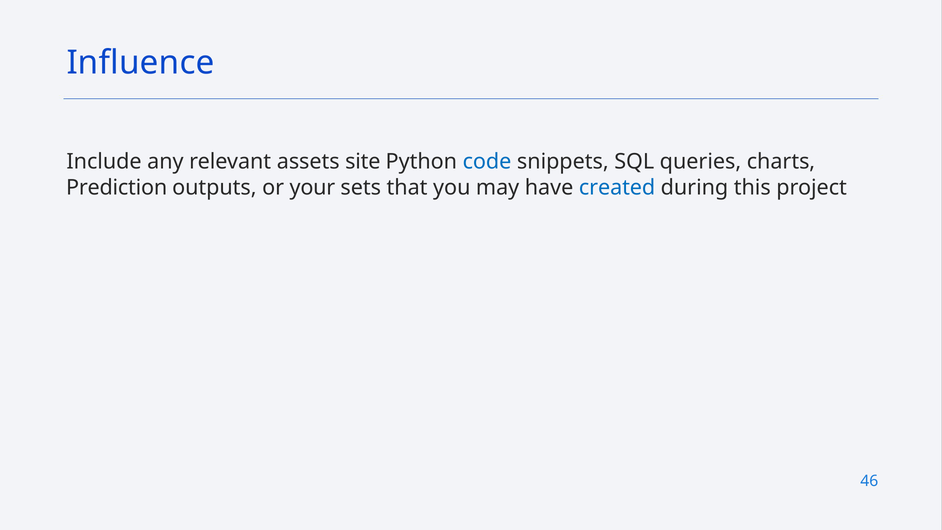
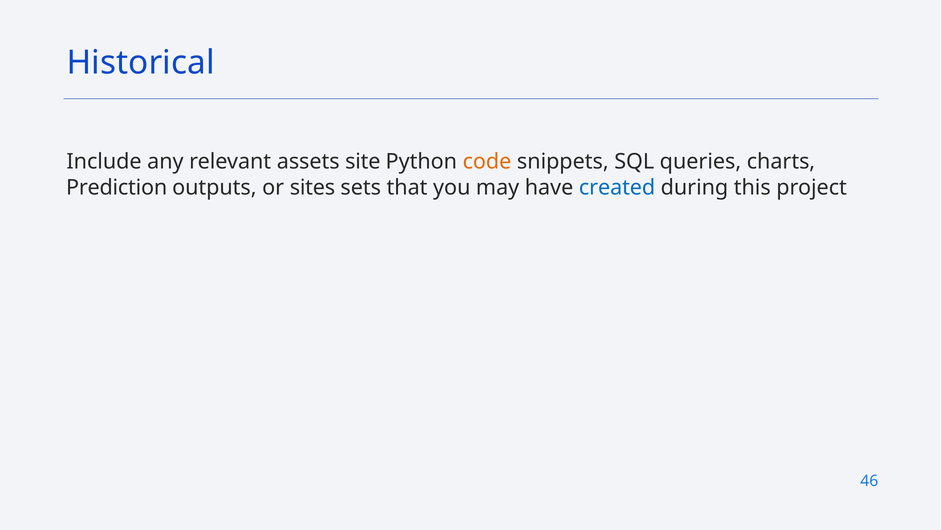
Influence: Influence -> Historical
code colour: blue -> orange
your: your -> sites
